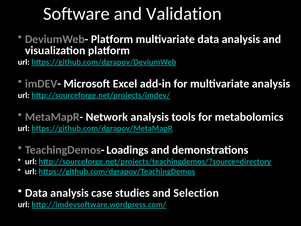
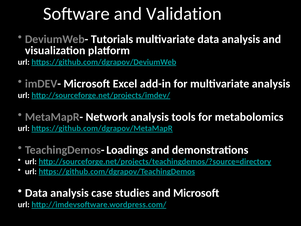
DeviumWeb- Platform: Platform -> Tutorials
and Selection: Selection -> Microsoft
